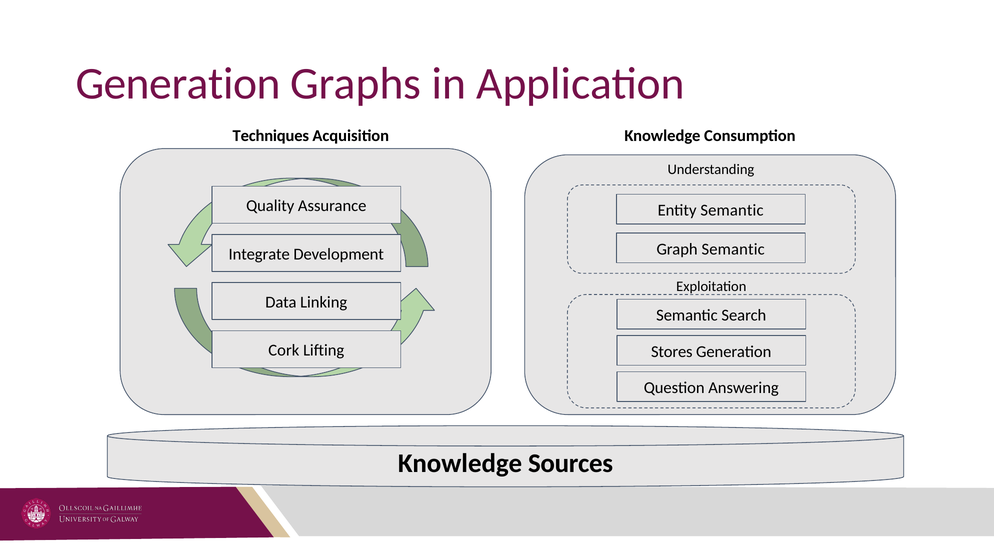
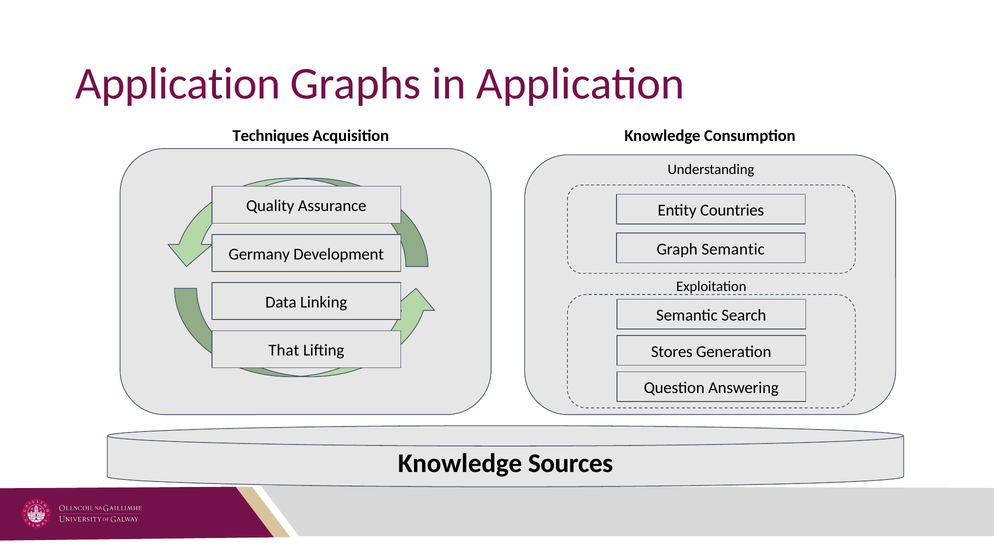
Generation at (178, 84): Generation -> Application
Entity Semantic: Semantic -> Countries
Integrate: Integrate -> Germany
Cork: Cork -> That
